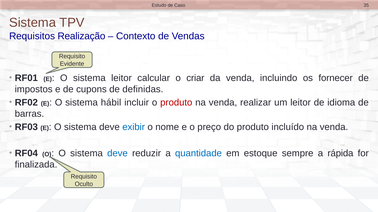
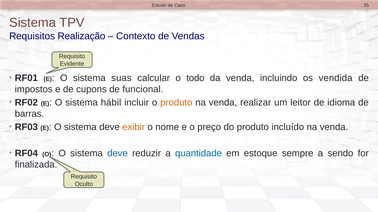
sistema leitor: leitor -> suas
criar: criar -> todo
fornecer: fornecer -> vendida
definidas: definidas -> funcional
produto at (176, 103) colour: red -> orange
exibir colour: blue -> orange
rápida: rápida -> sendo
